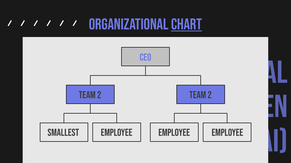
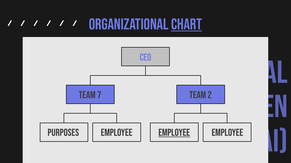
2 at (99, 95): 2 -> 7
smallest: smallest -> purposes
employee at (174, 133) underline: none -> present
